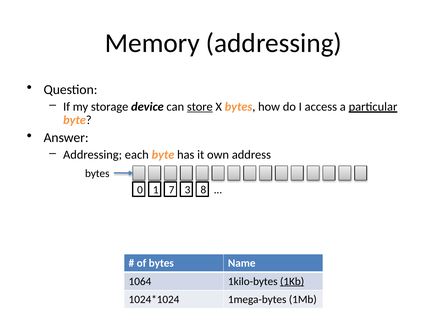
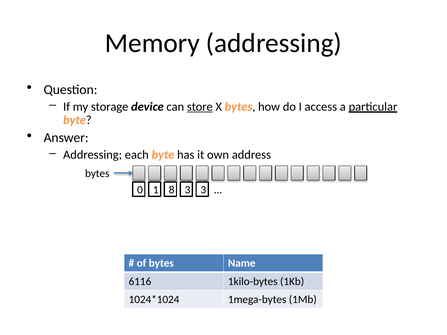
7: 7 -> 8
3 8: 8 -> 3
1064: 1064 -> 6116
1Kb underline: present -> none
